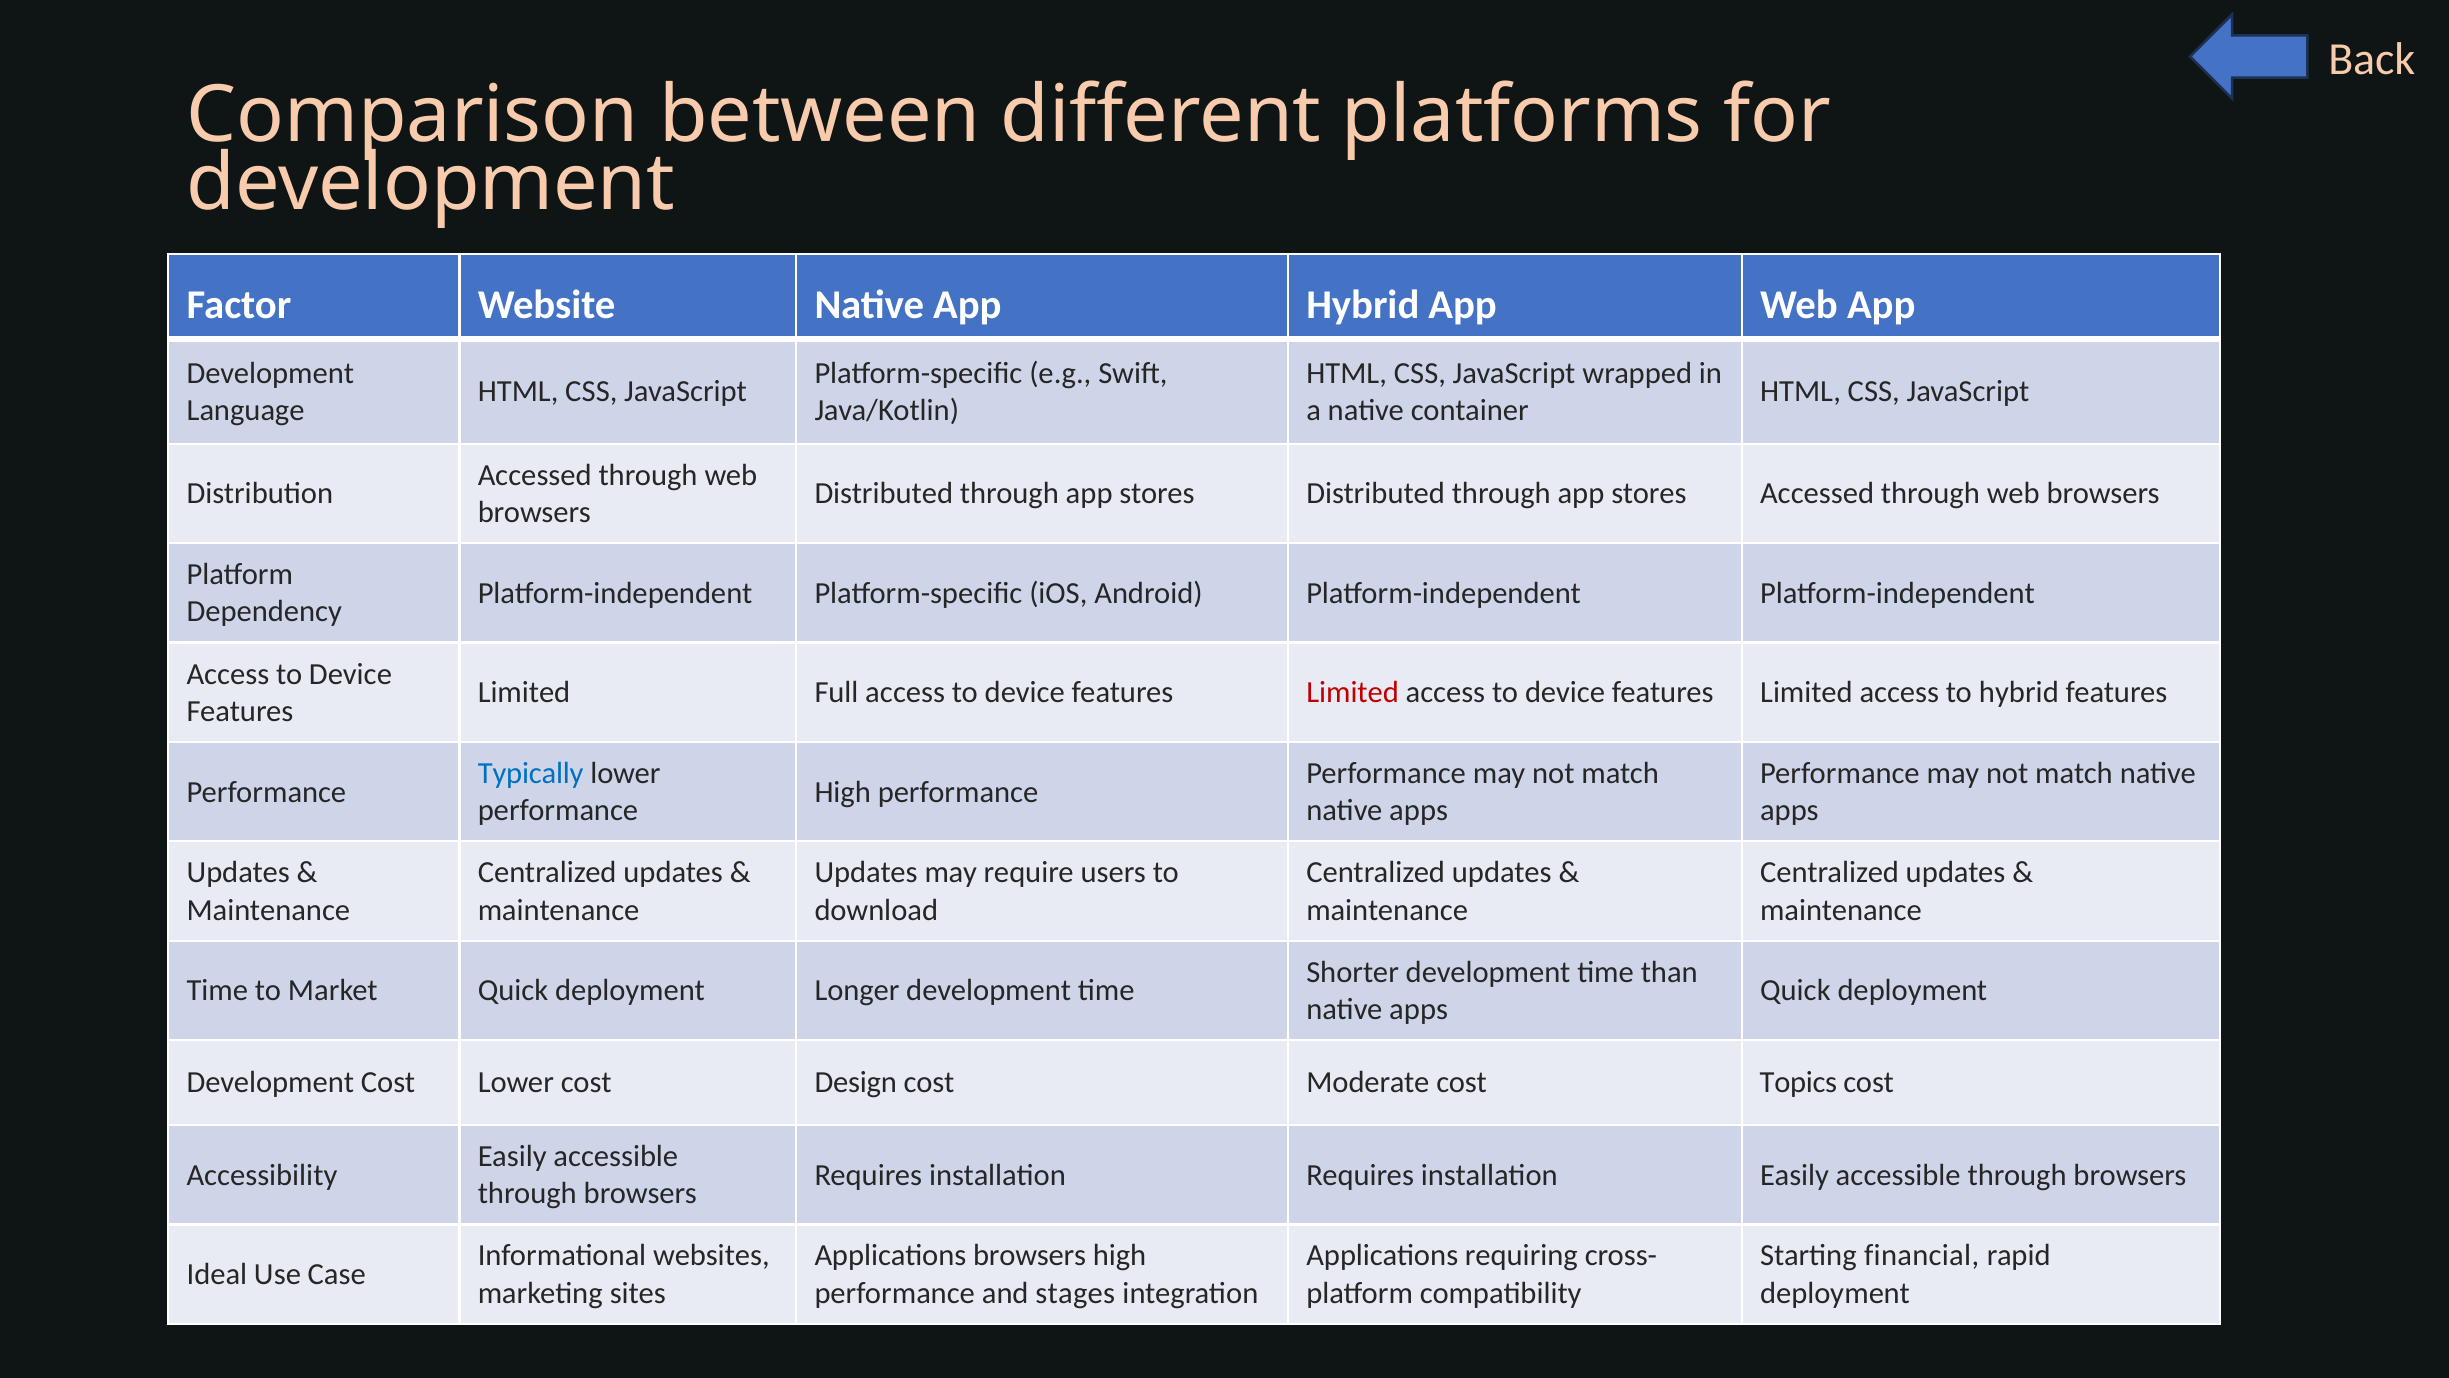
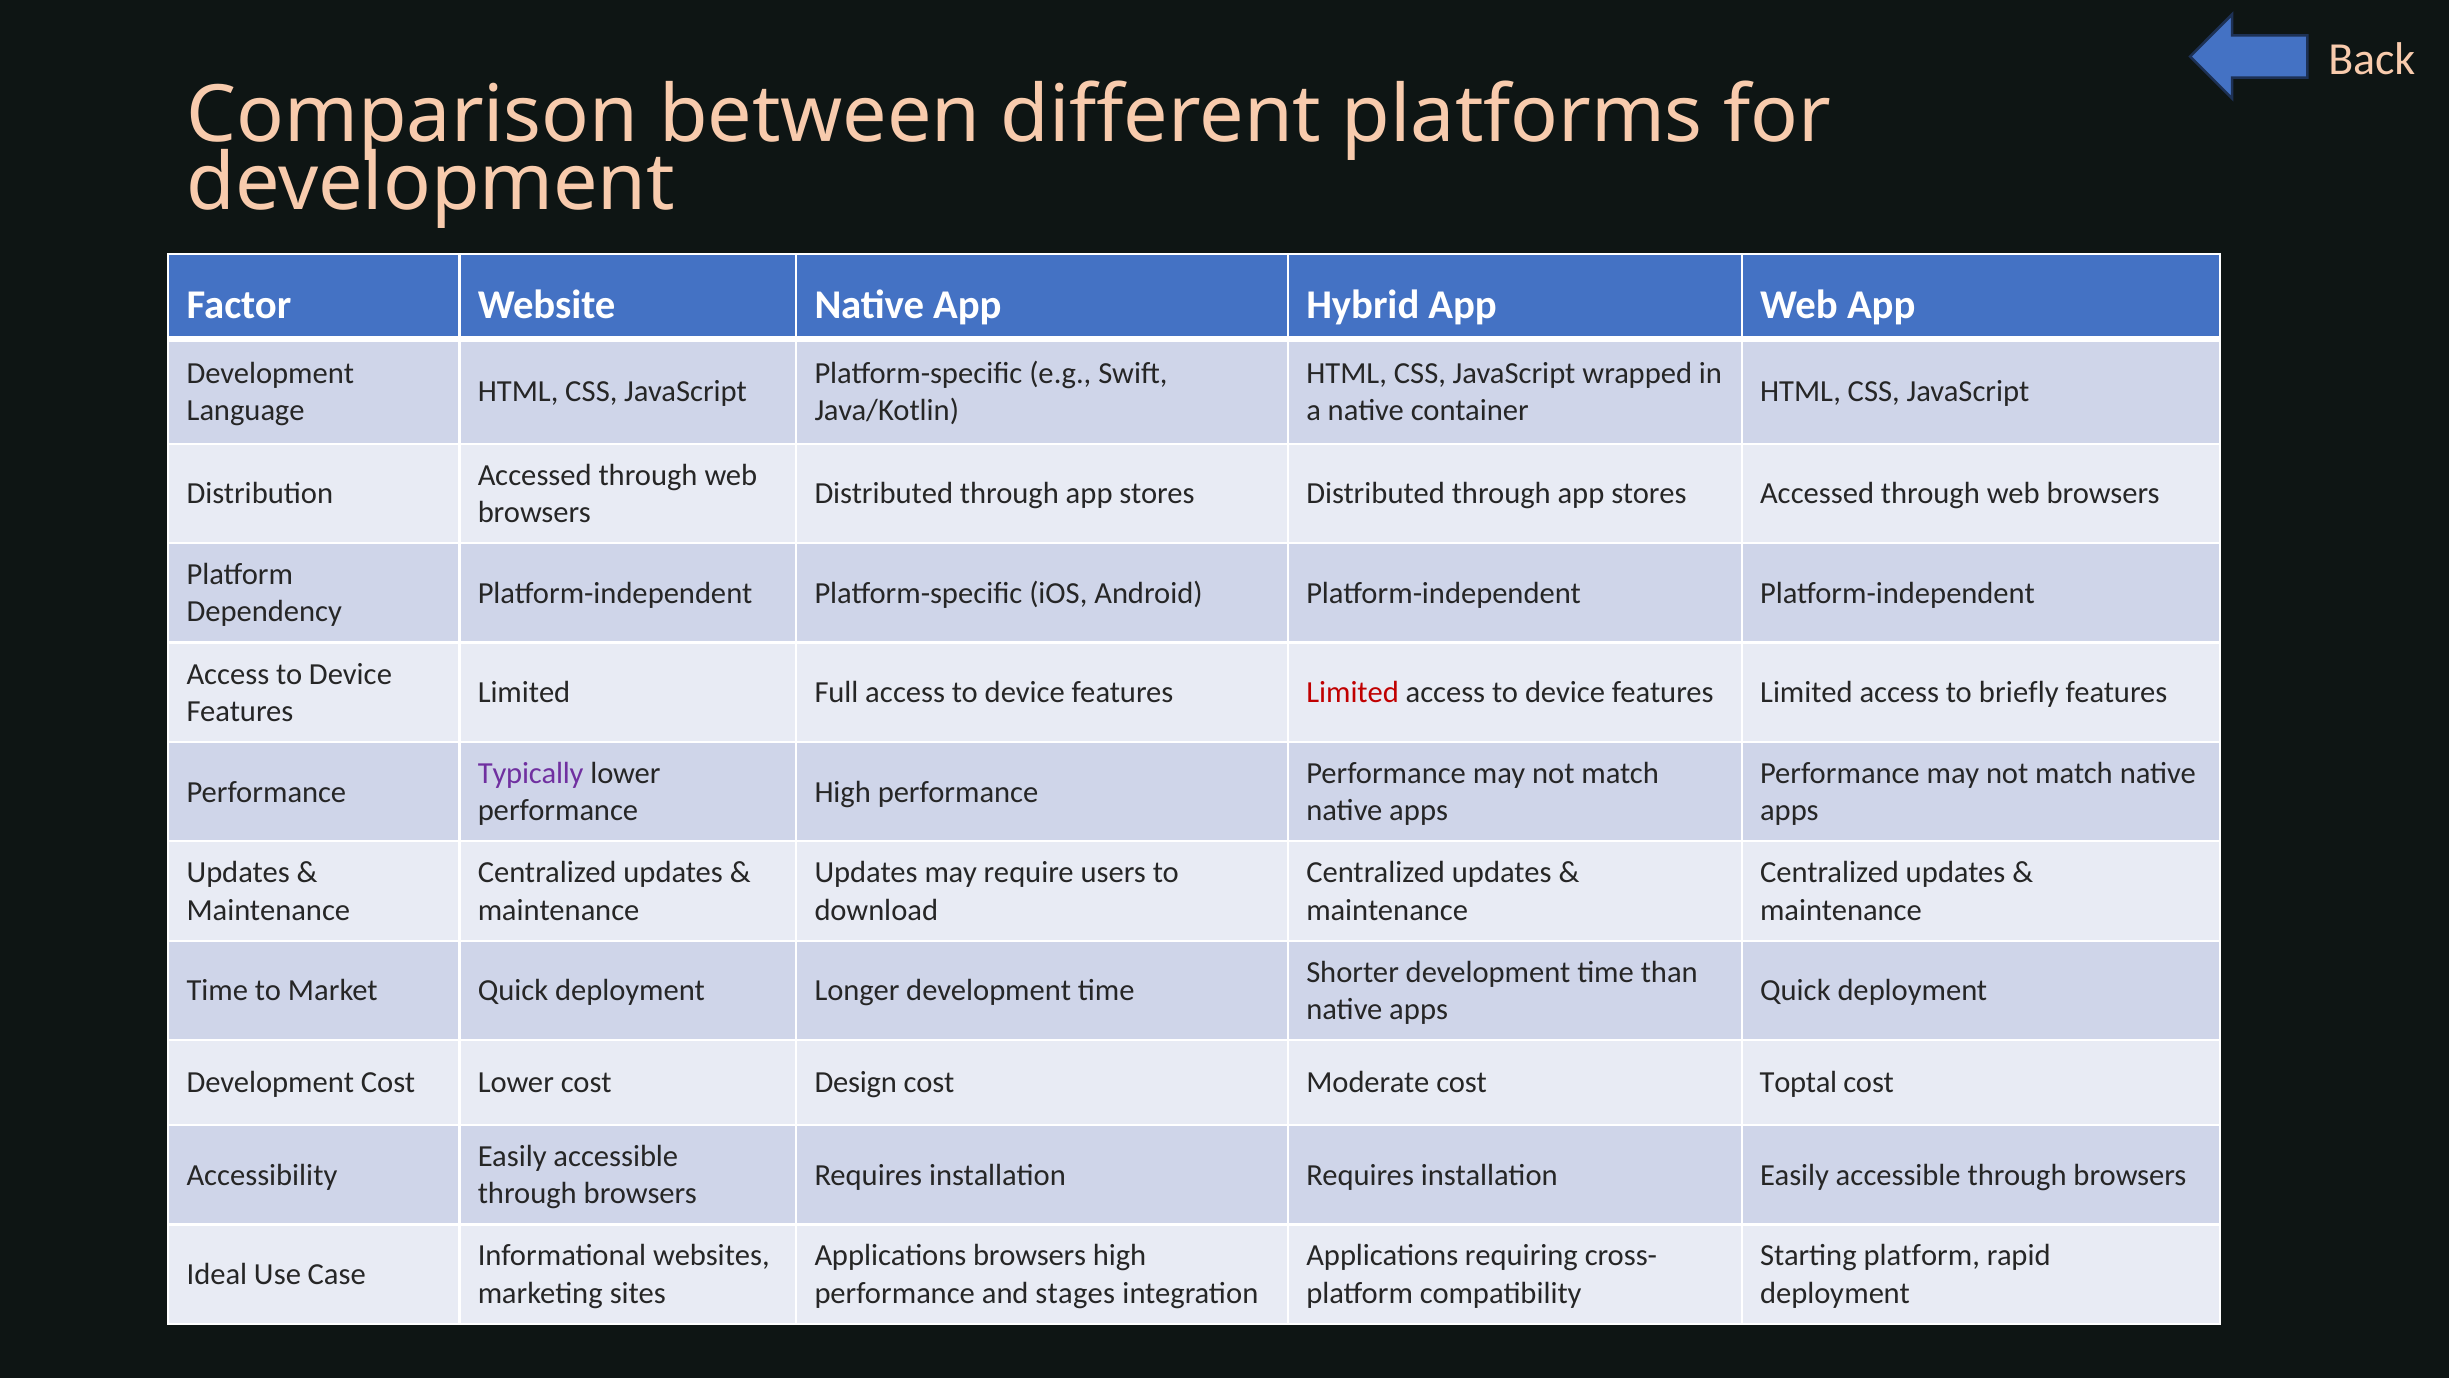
to hybrid: hybrid -> briefly
Typically colour: blue -> purple
Topics: Topics -> Toptal
Starting financial: financial -> platform
